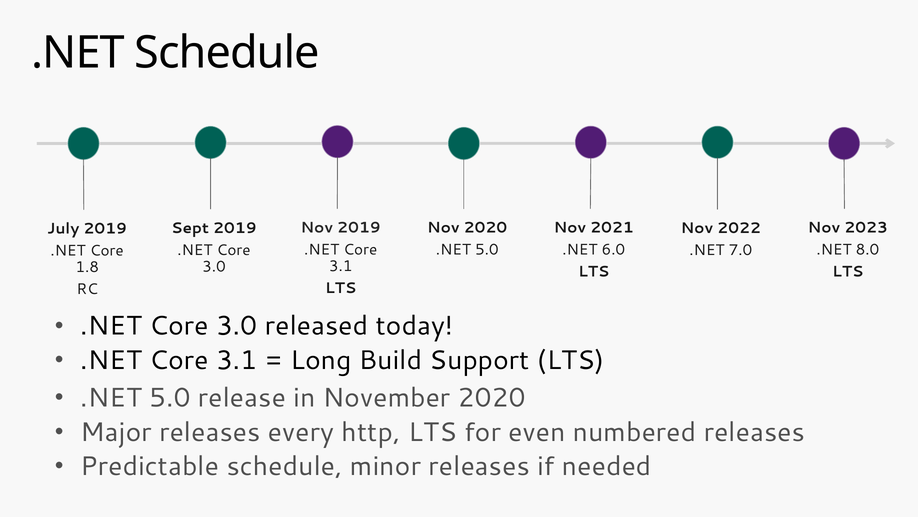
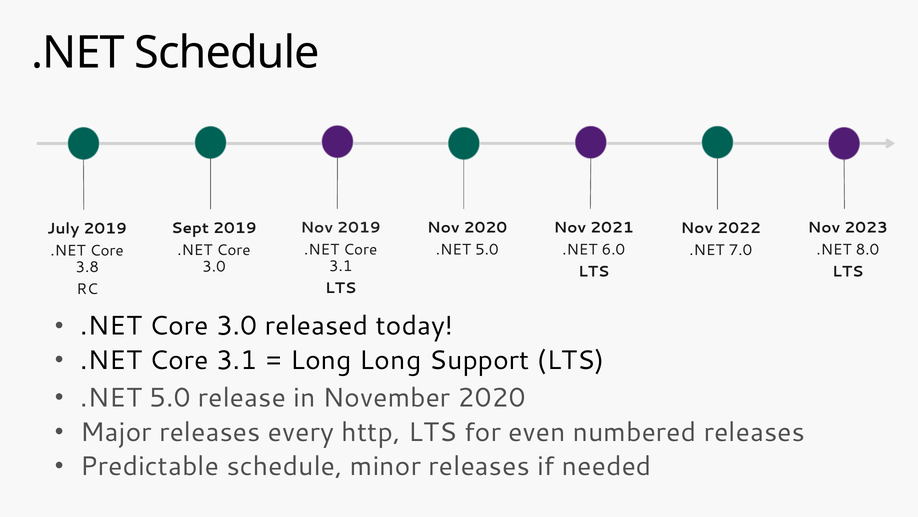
1.8: 1.8 -> 3.8
Long Build: Build -> Long
